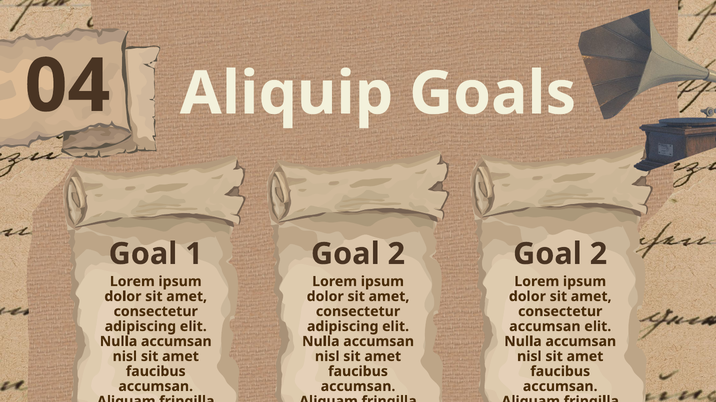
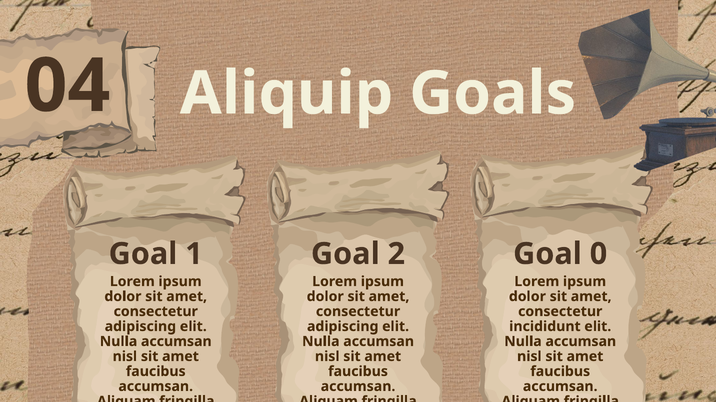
2 at (599, 254): 2 -> 0
accumsan at (545, 327): accumsan -> incididunt
